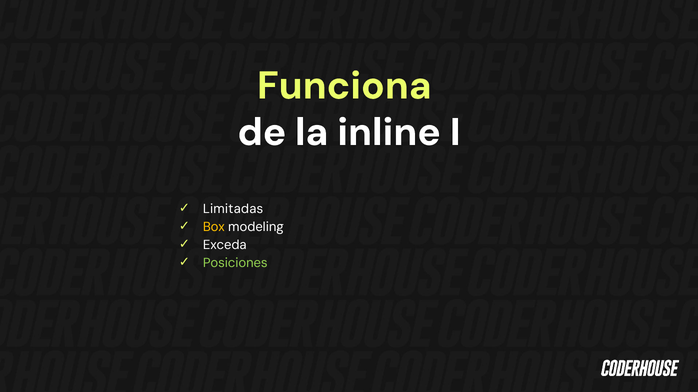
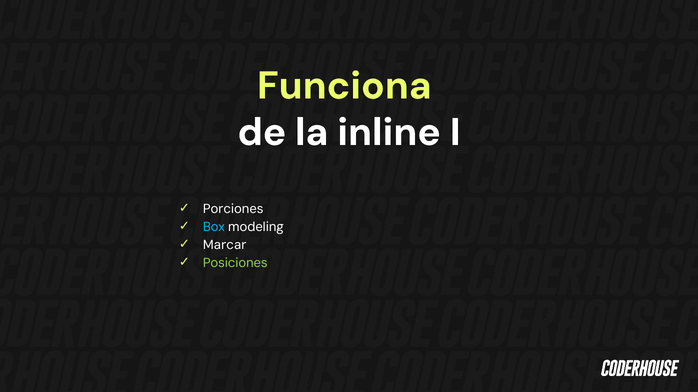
Limitadas: Limitadas -> Porciones
Box colour: yellow -> light blue
Exceda: Exceda -> Marcar
